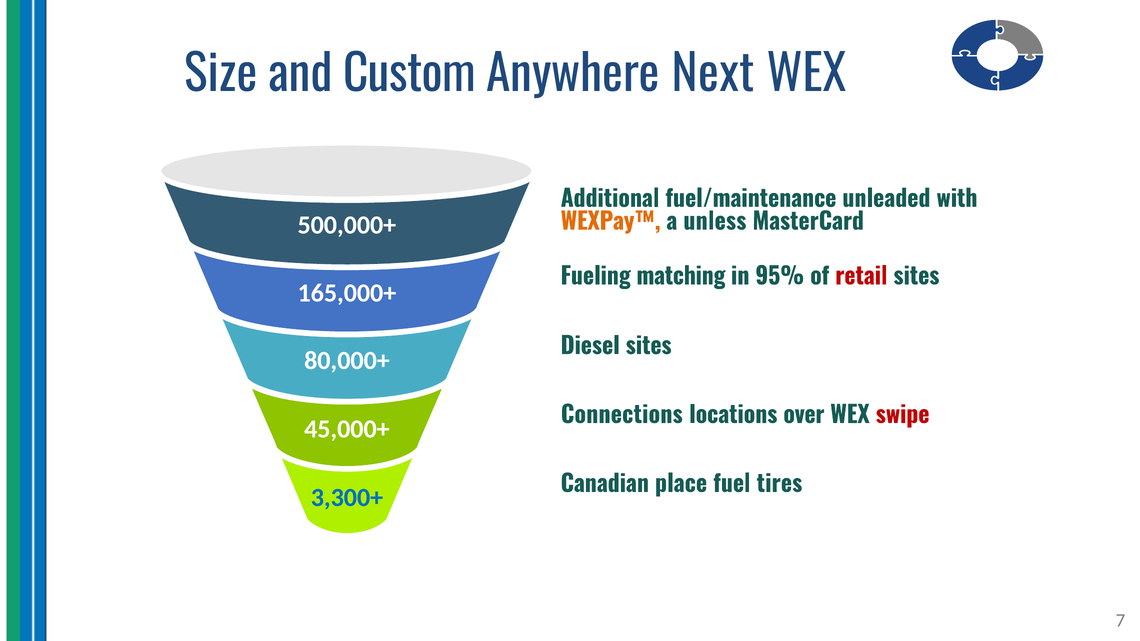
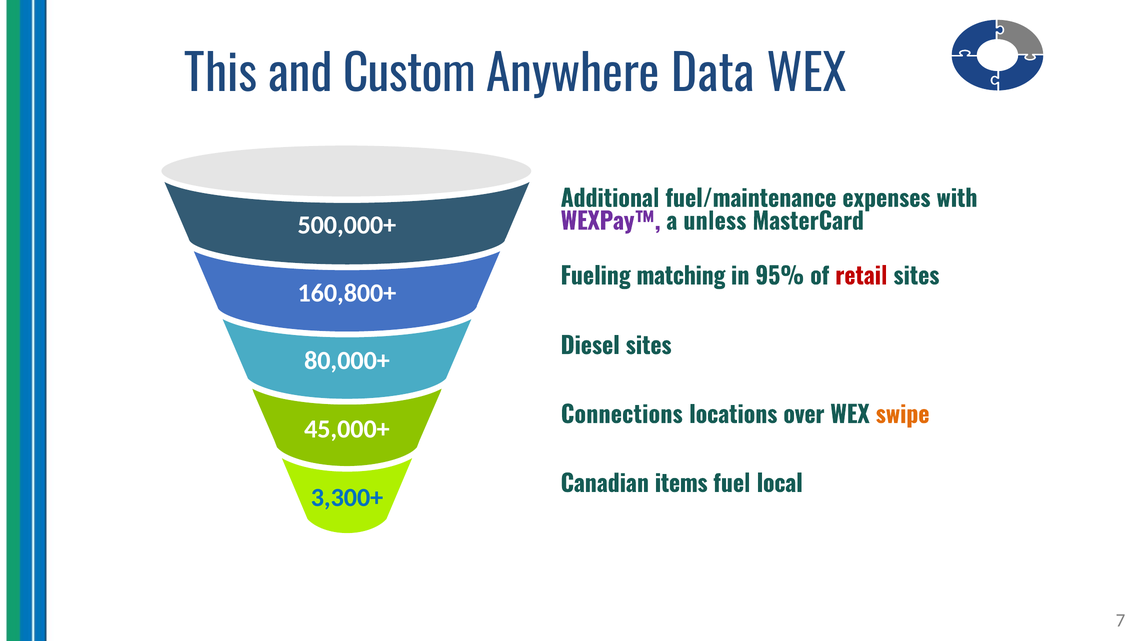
Size: Size -> This
Next: Next -> Data
unleaded: unleaded -> expenses
WEXPay™ colour: orange -> purple
165,000+: 165,000+ -> 160,800+
swipe colour: red -> orange
place: place -> items
tires: tires -> local
